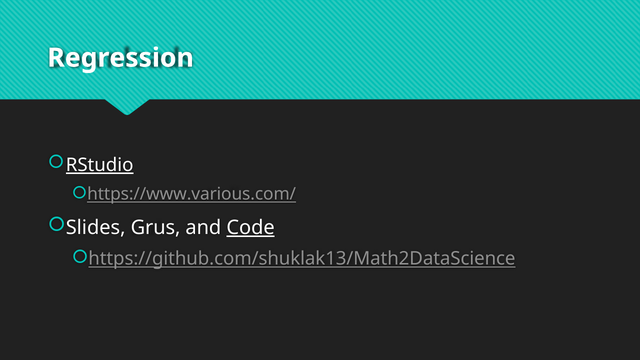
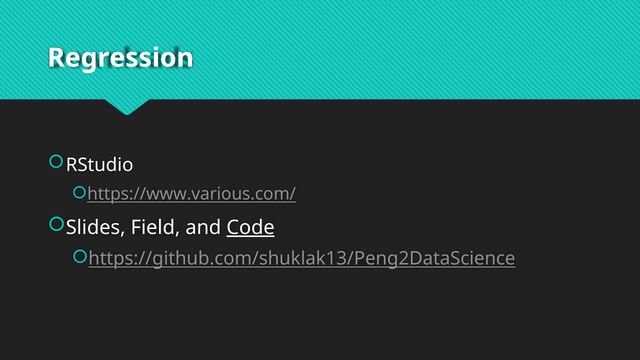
RStudio underline: present -> none
Grus: Grus -> Field
https://github.com/shuklak13/Math2DataScience: https://github.com/shuklak13/Math2DataScience -> https://github.com/shuklak13/Peng2DataScience
